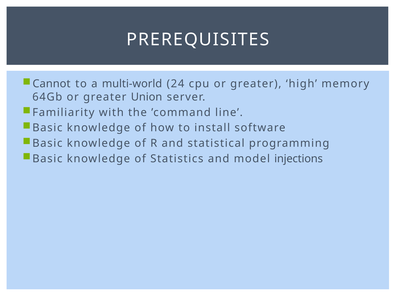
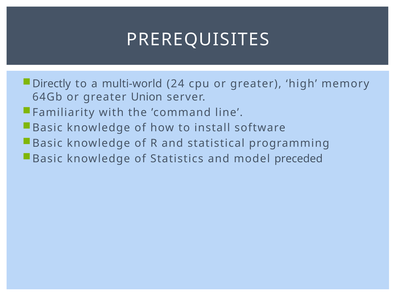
Cannot: Cannot -> Directly
injections: injections -> preceded
